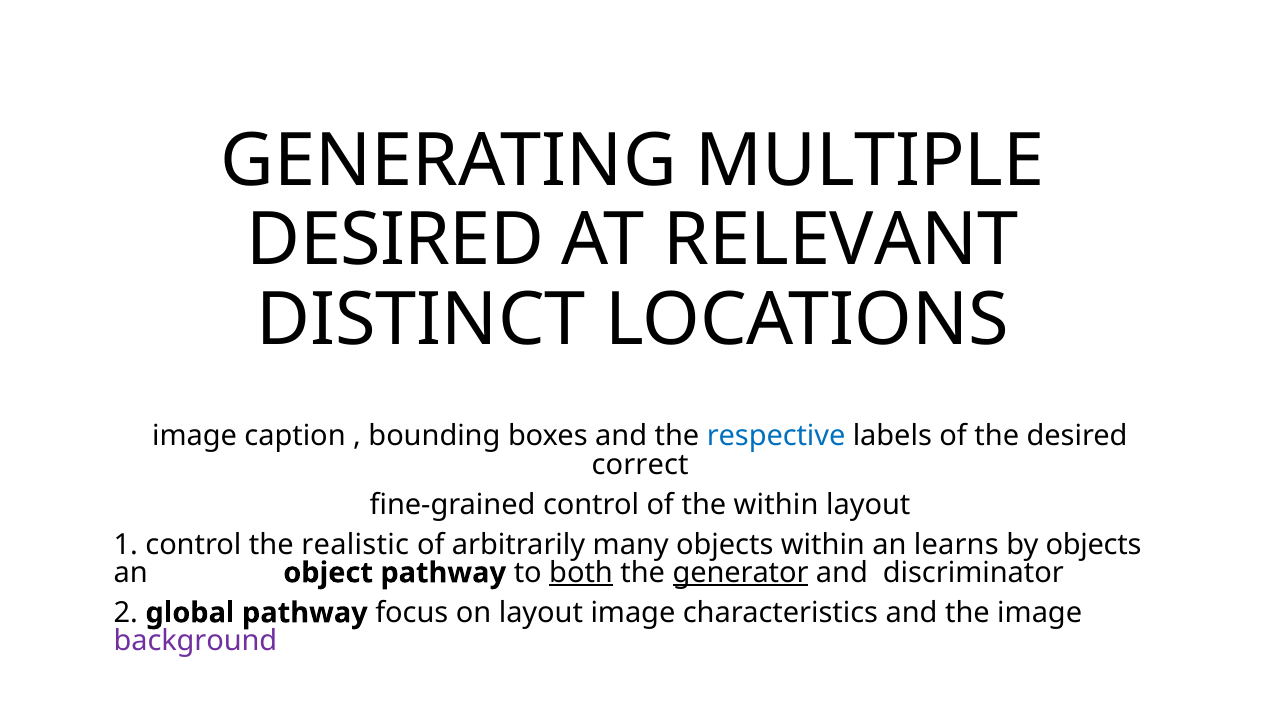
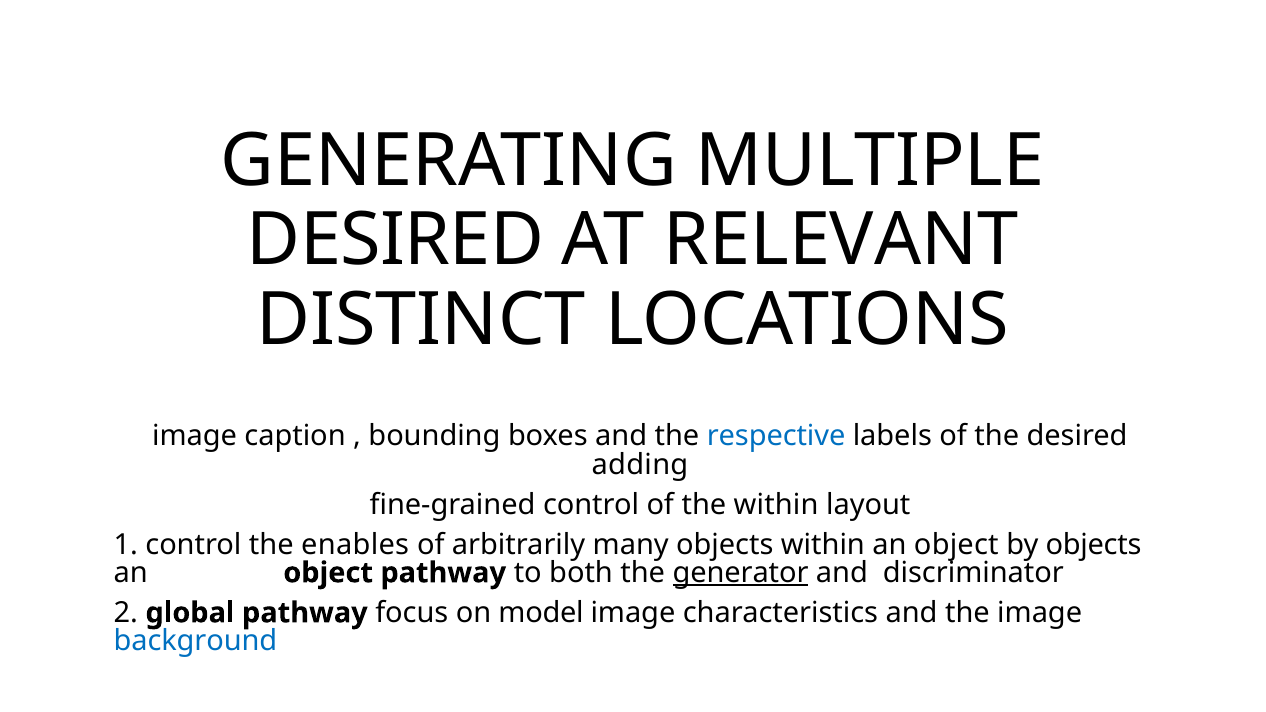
correct: correct -> adding
realistic: realistic -> enables
within an learns: learns -> object
both underline: present -> none
on layout: layout -> model
background colour: purple -> blue
